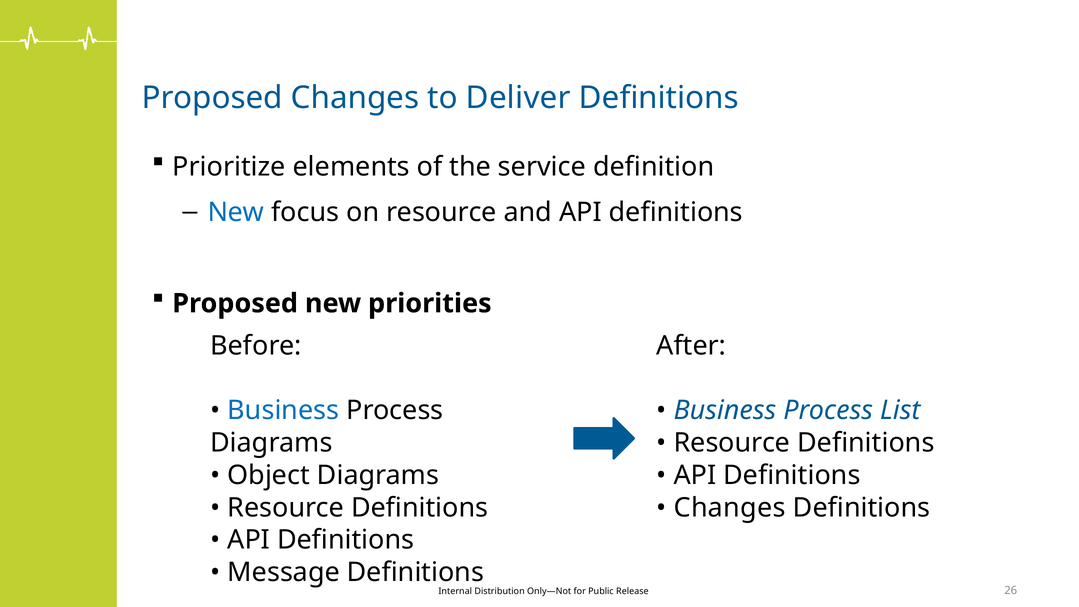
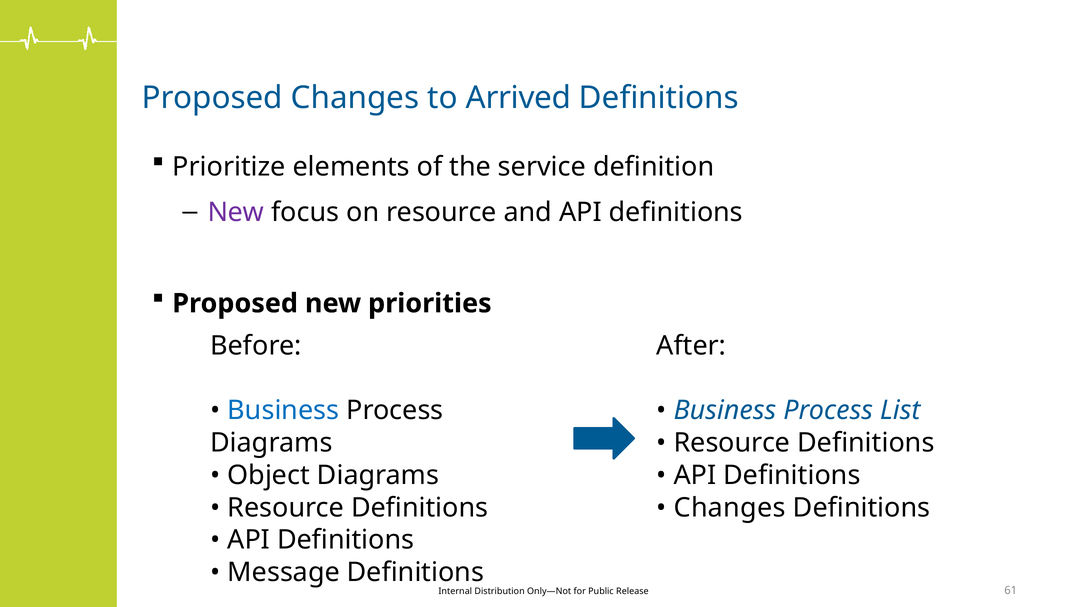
Deliver: Deliver -> Arrived
New at (236, 212) colour: blue -> purple
26: 26 -> 61
